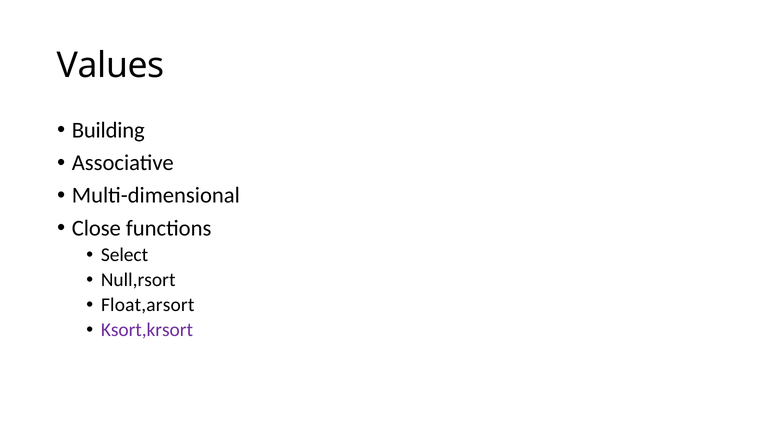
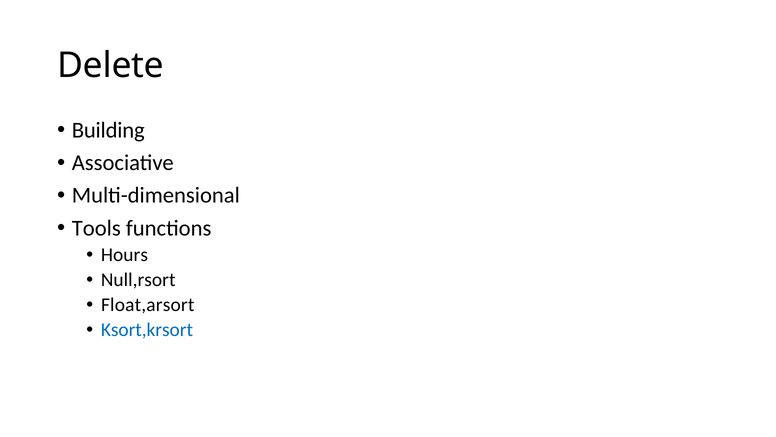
Values: Values -> Delete
Close: Close -> Tools
Select: Select -> Hours
Ksort,krsort colour: purple -> blue
